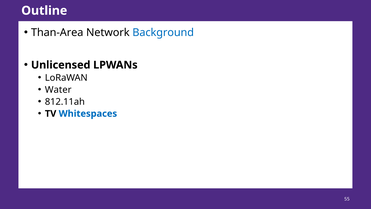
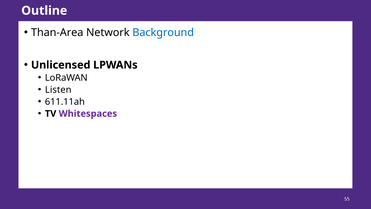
Water: Water -> Listen
812.11ah: 812.11ah -> 611.11ah
Whitespaces colour: blue -> purple
